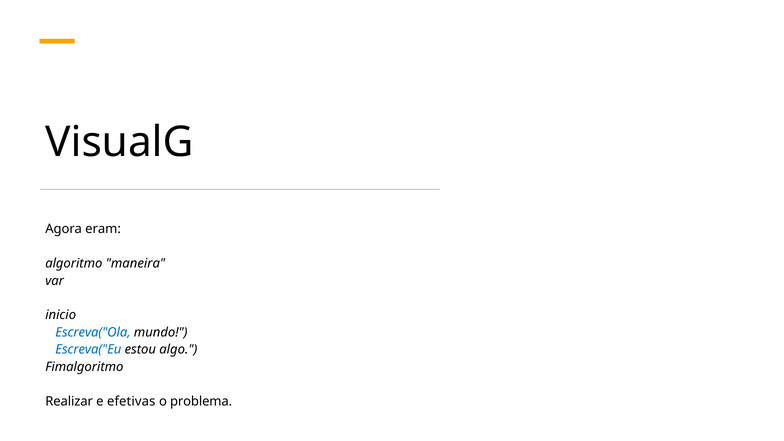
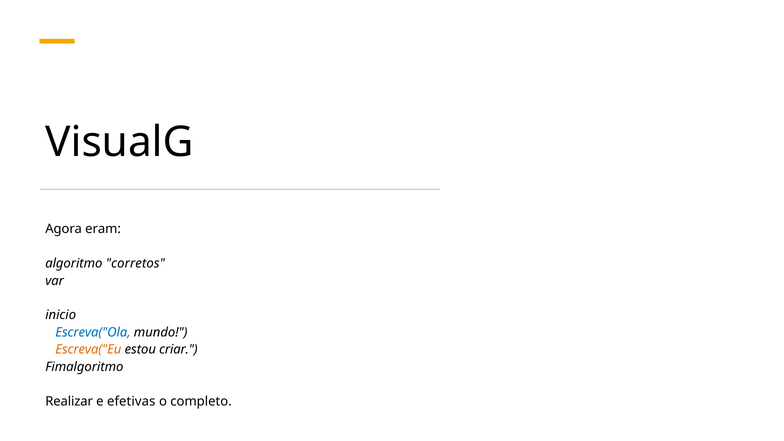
maneira: maneira -> corretos
Escreva("Eu colour: blue -> orange
algo: algo -> criar
problema: problema -> completo
